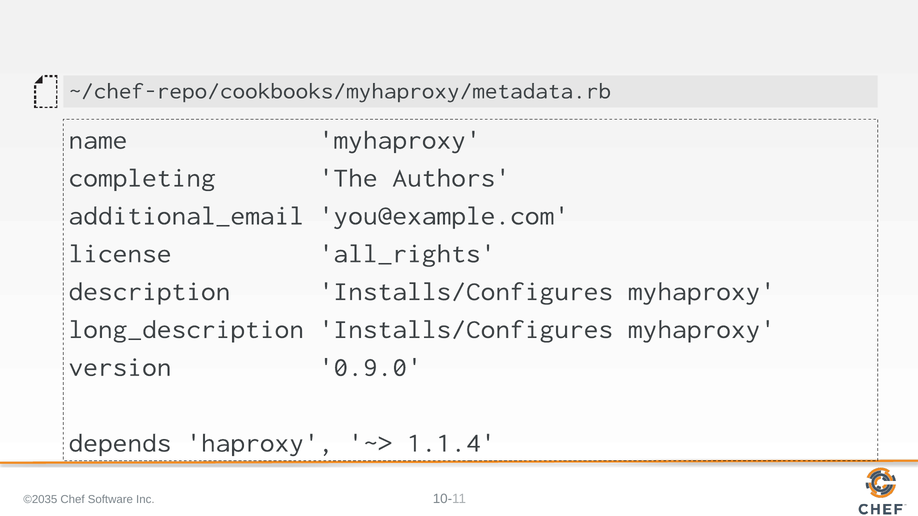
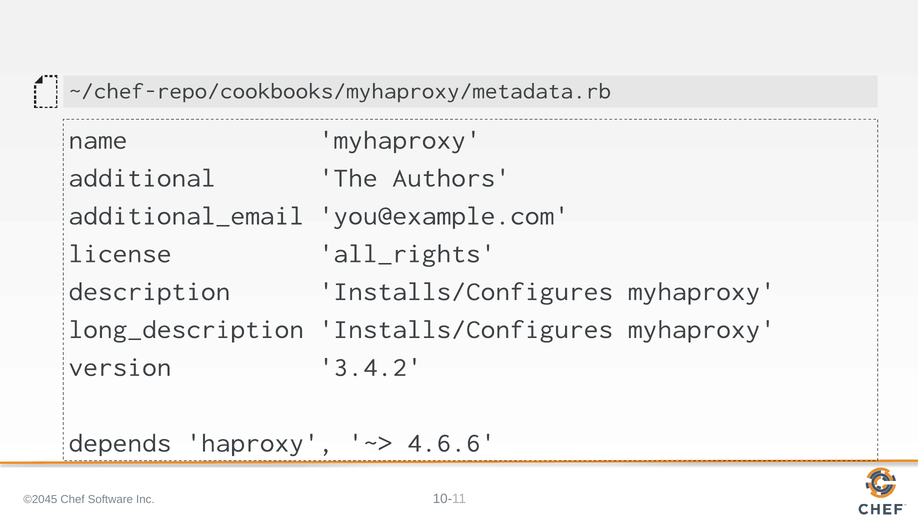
completing: completing -> additional
0.9.0: 0.9.0 -> 3.4.2
1.1.4: 1.1.4 -> 4.6.6
©2035: ©2035 -> ©2045
